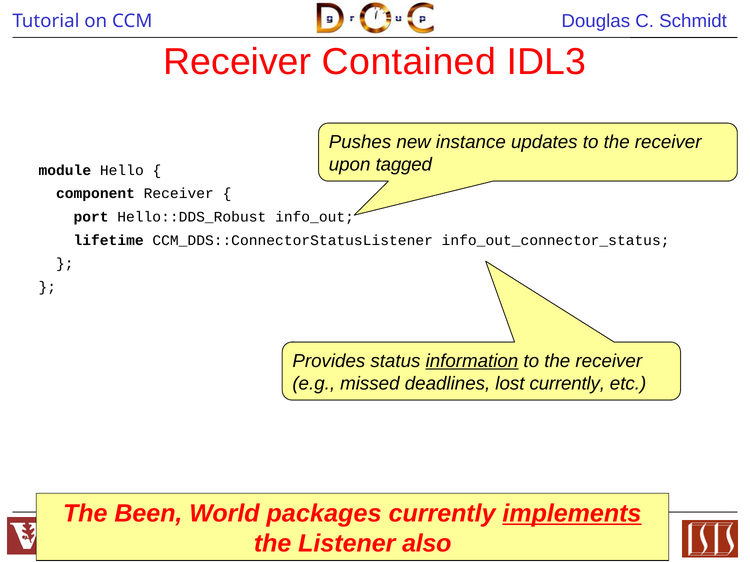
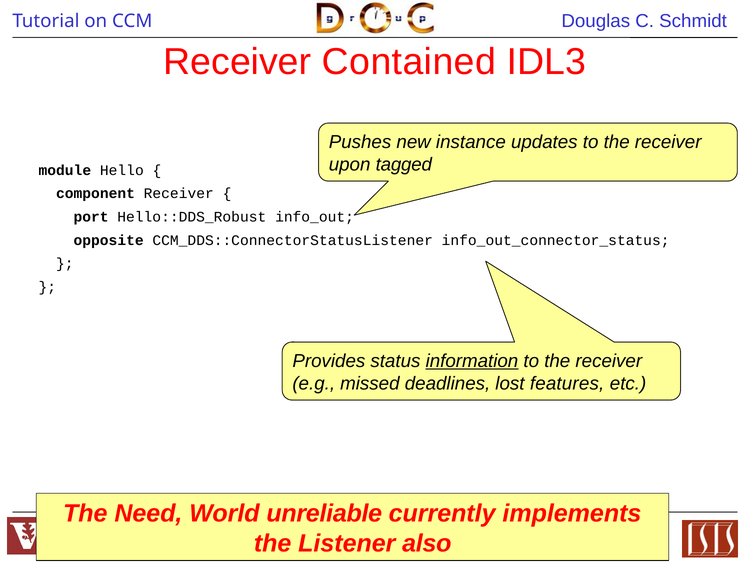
lifetime: lifetime -> opposite
lost currently: currently -> features
Been: Been -> Need
packages: packages -> unreliable
implements underline: present -> none
